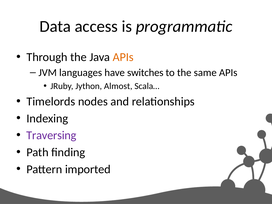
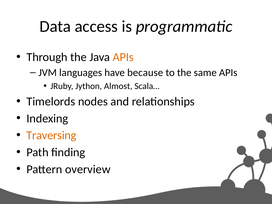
switches: switches -> because
Traversing colour: purple -> orange
imported: imported -> overview
